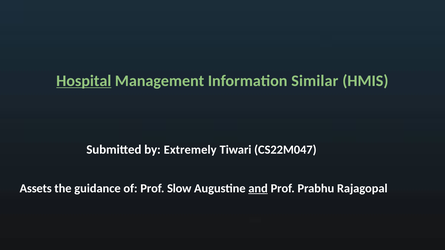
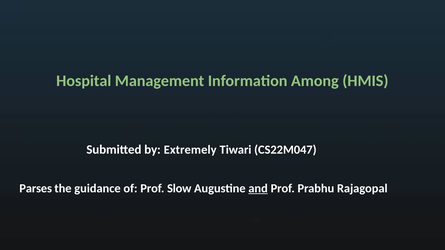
Hospital underline: present -> none
Similar: Similar -> Among
Assets: Assets -> Parses
